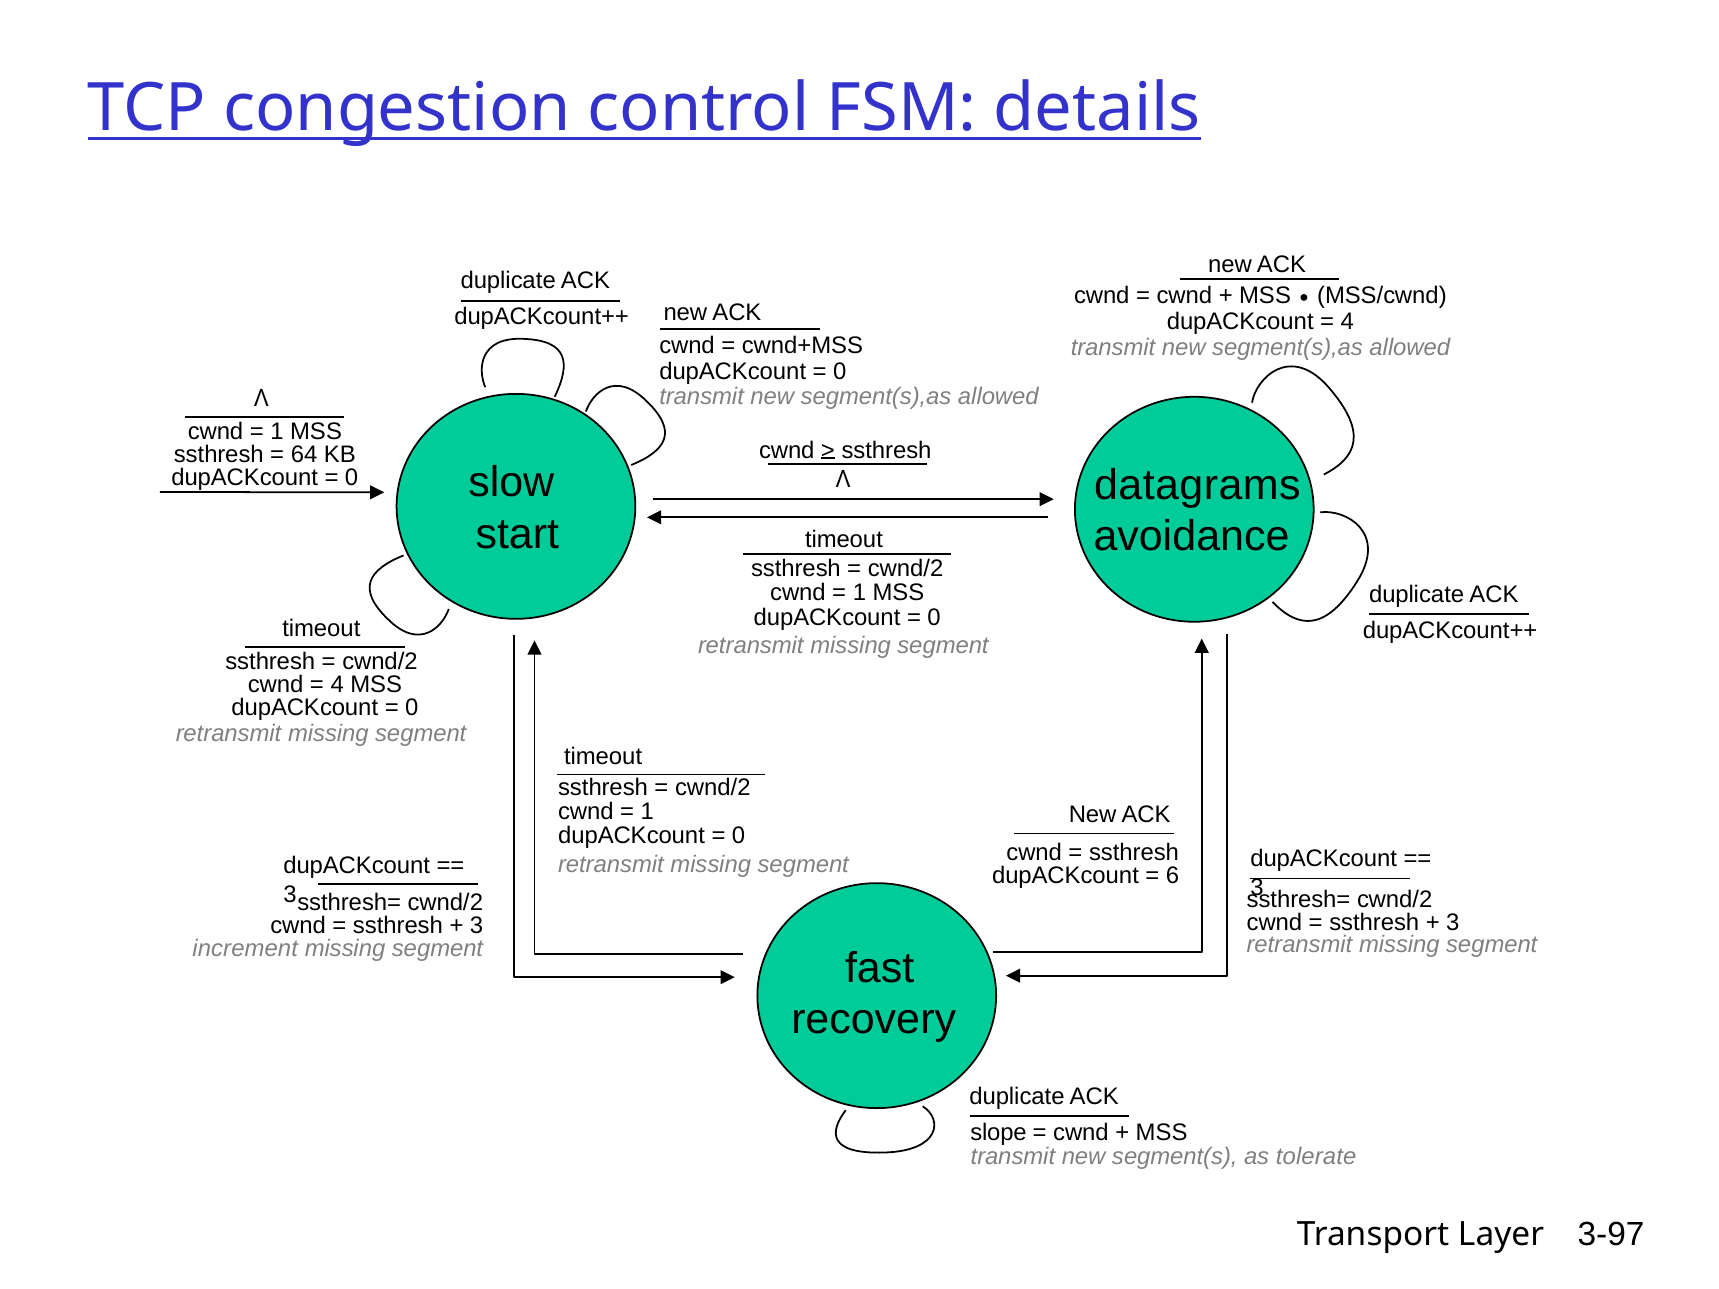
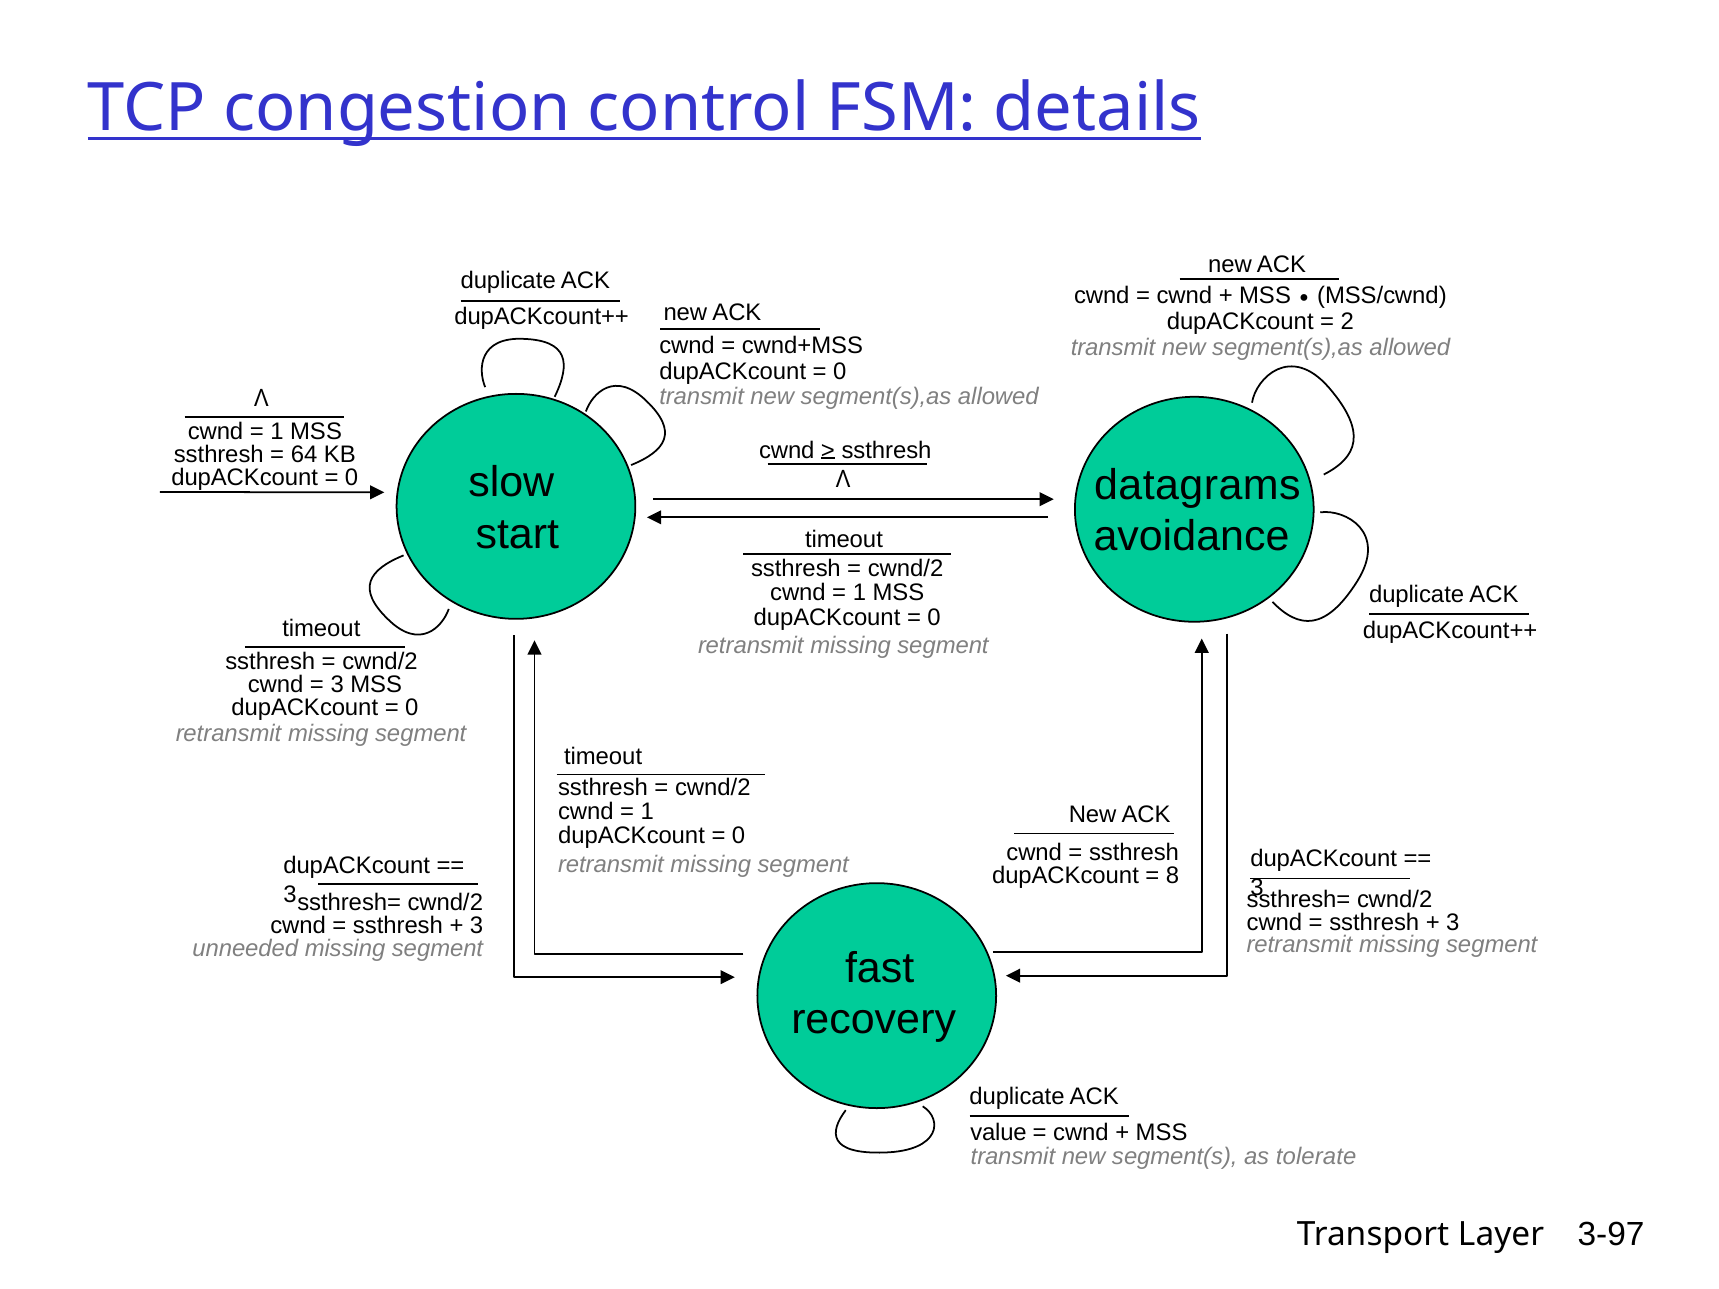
4 at (1347, 322): 4 -> 2
4 at (337, 684): 4 -> 3
6: 6 -> 8
increment: increment -> unneeded
slope: slope -> value
